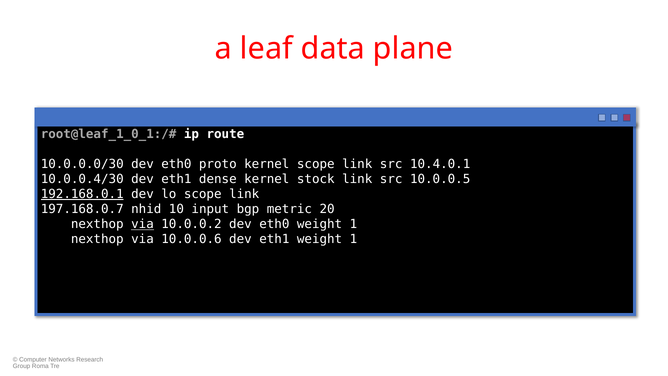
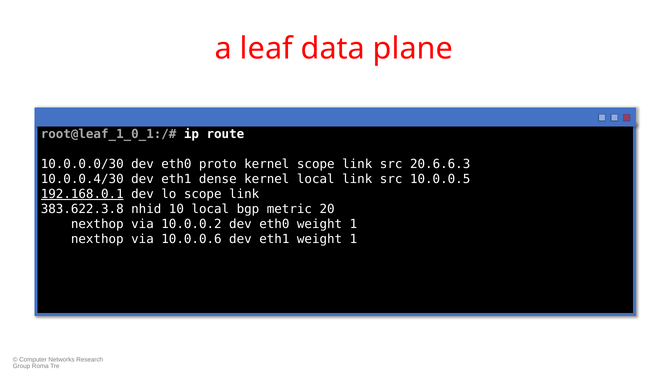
10.4.0.1: 10.4.0.1 -> 20.6.6.3
kernel stock: stock -> local
197.168.0.7: 197.168.0.7 -> 383.622.3.8
10 input: input -> local
via at (142, 224) underline: present -> none
